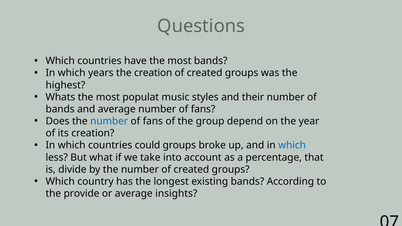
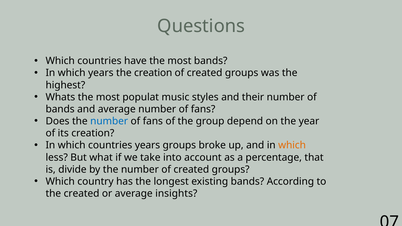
countries could: could -> years
which at (292, 145) colour: blue -> orange
the provide: provide -> created
